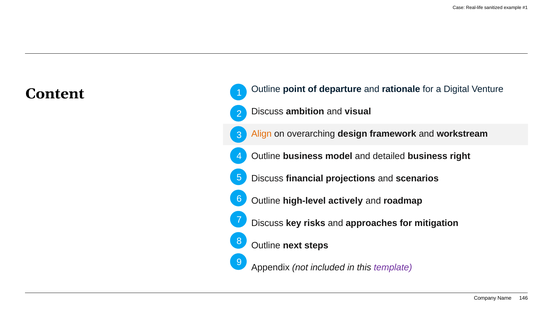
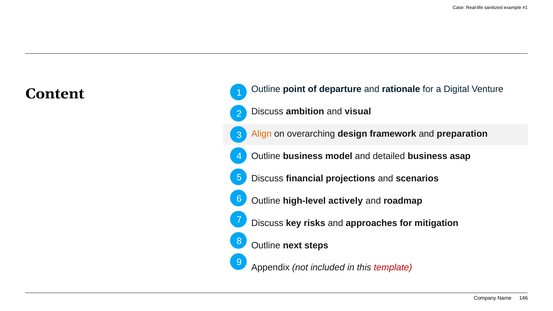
workstream: workstream -> preparation
right: right -> asap
template colour: purple -> red
